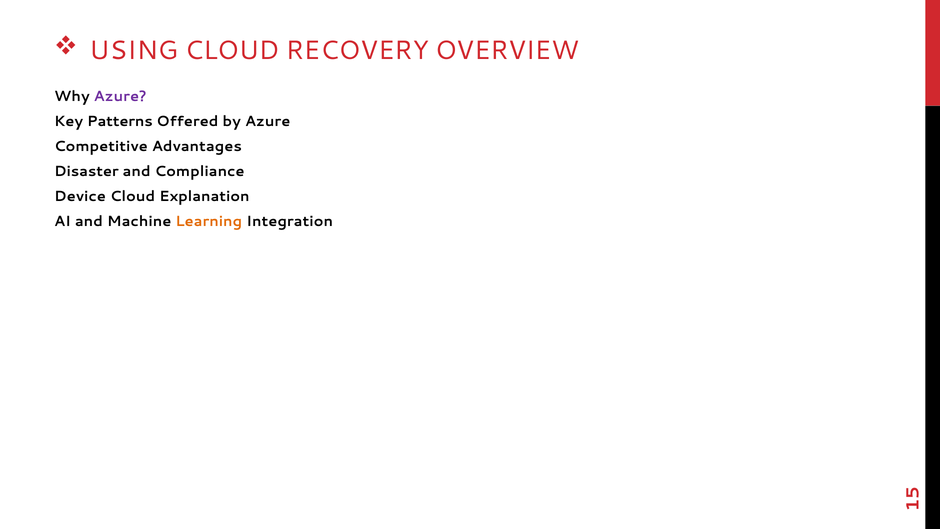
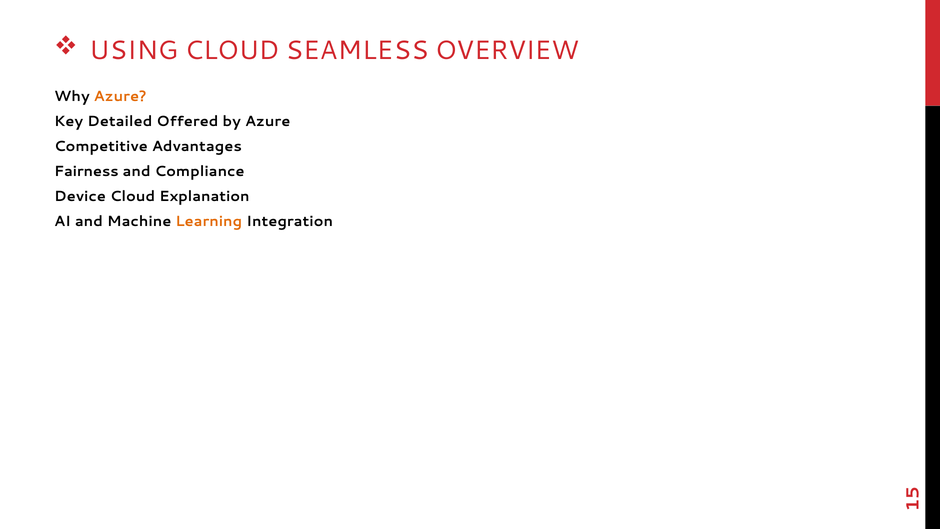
RECOVERY: RECOVERY -> SEAMLESS
Azure at (120, 96) colour: purple -> orange
Patterns: Patterns -> Detailed
Disaster: Disaster -> Fairness
